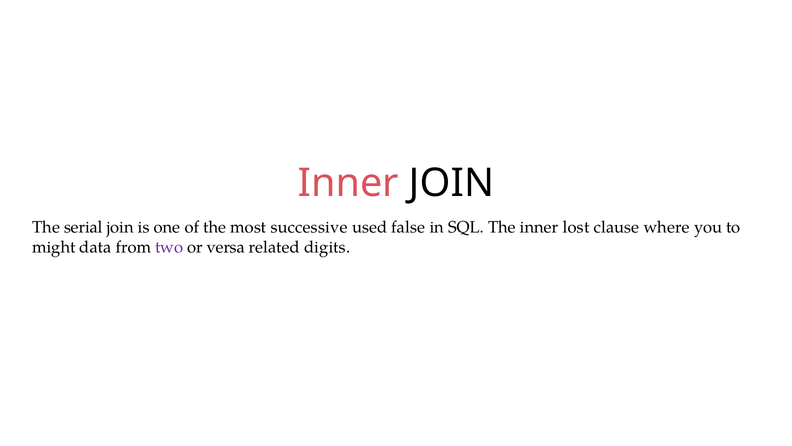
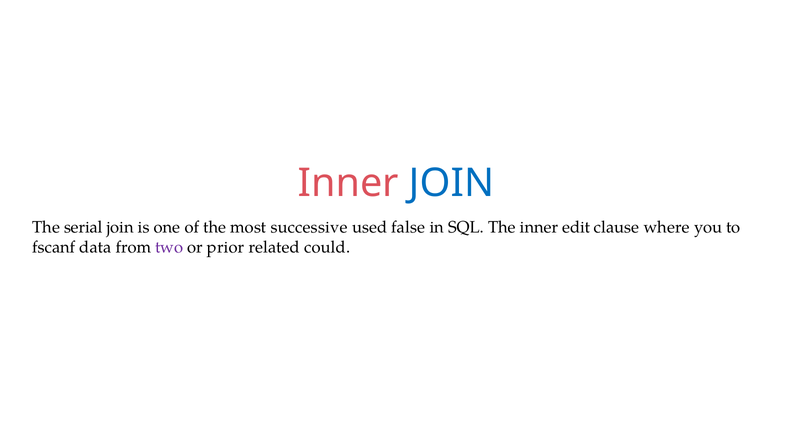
JOIN at (452, 183) colour: black -> blue
lost: lost -> edit
might: might -> fscanf
versa: versa -> prior
digits: digits -> could
